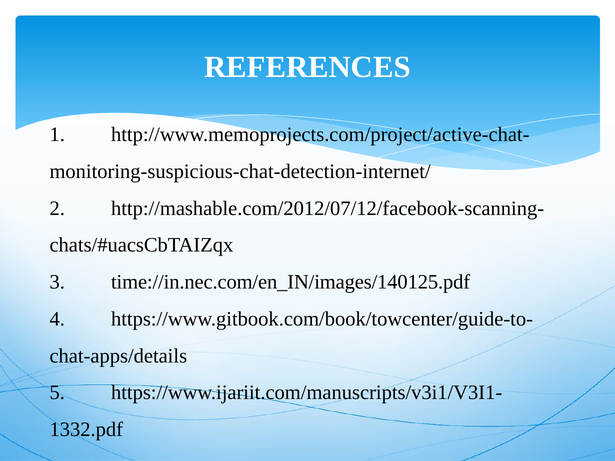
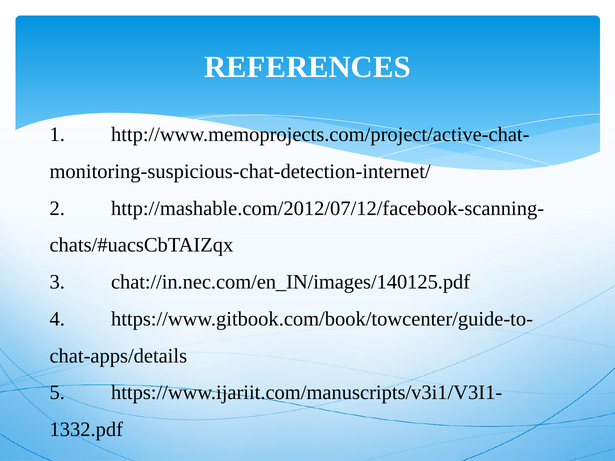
time://in.nec.com/en_IN/images/140125.pdf: time://in.nec.com/en_IN/images/140125.pdf -> chat://in.nec.com/en_IN/images/140125.pdf
